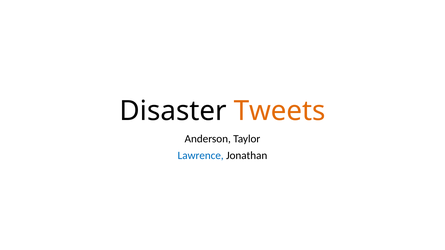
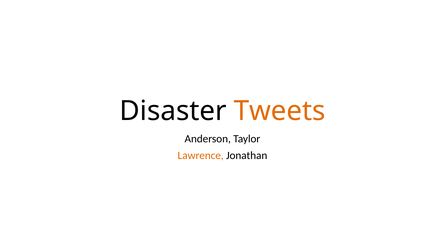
Lawrence colour: blue -> orange
